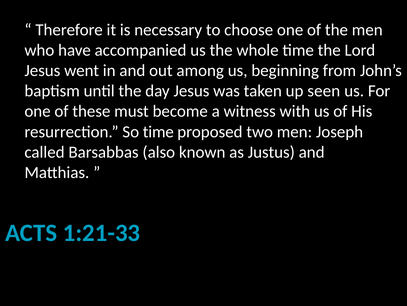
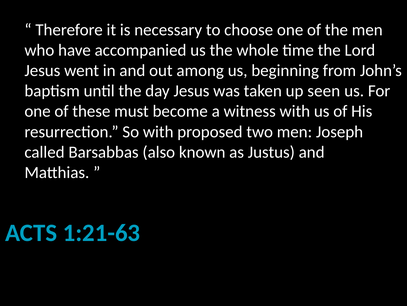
So time: time -> with
1:21-33: 1:21-33 -> 1:21-63
